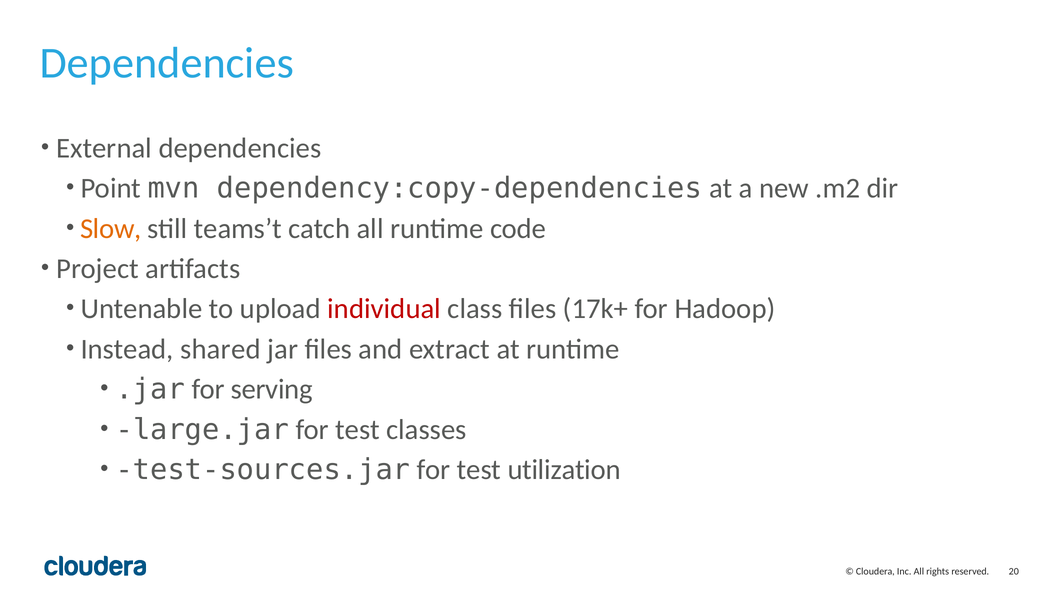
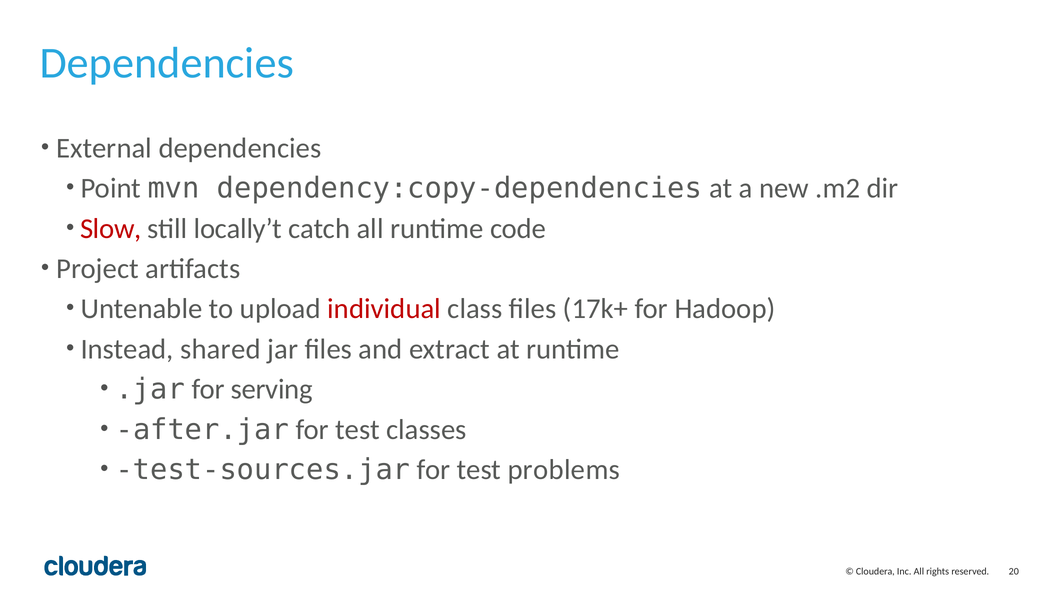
Slow colour: orange -> red
teams’t: teams’t -> locally’t
large.jar: large.jar -> after.jar
utilization: utilization -> problems
